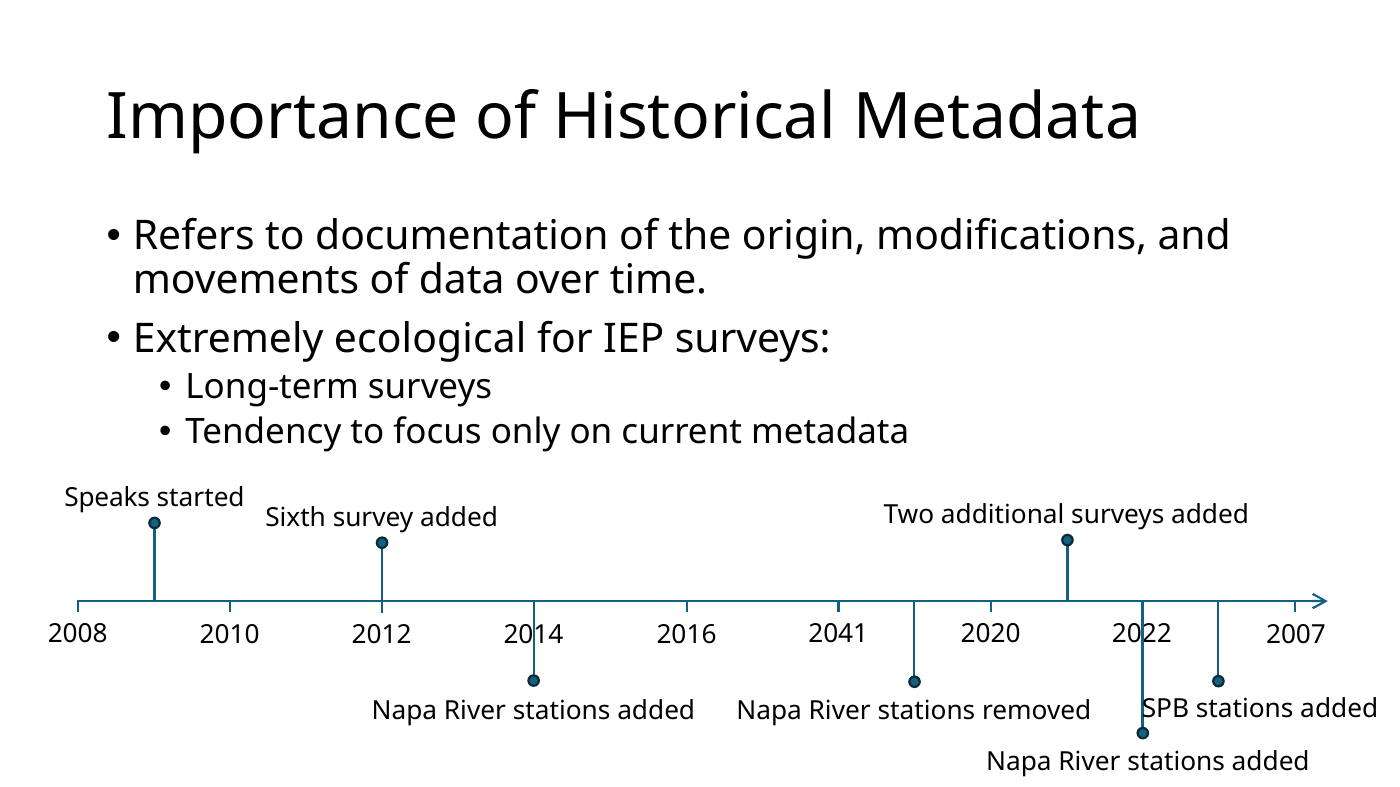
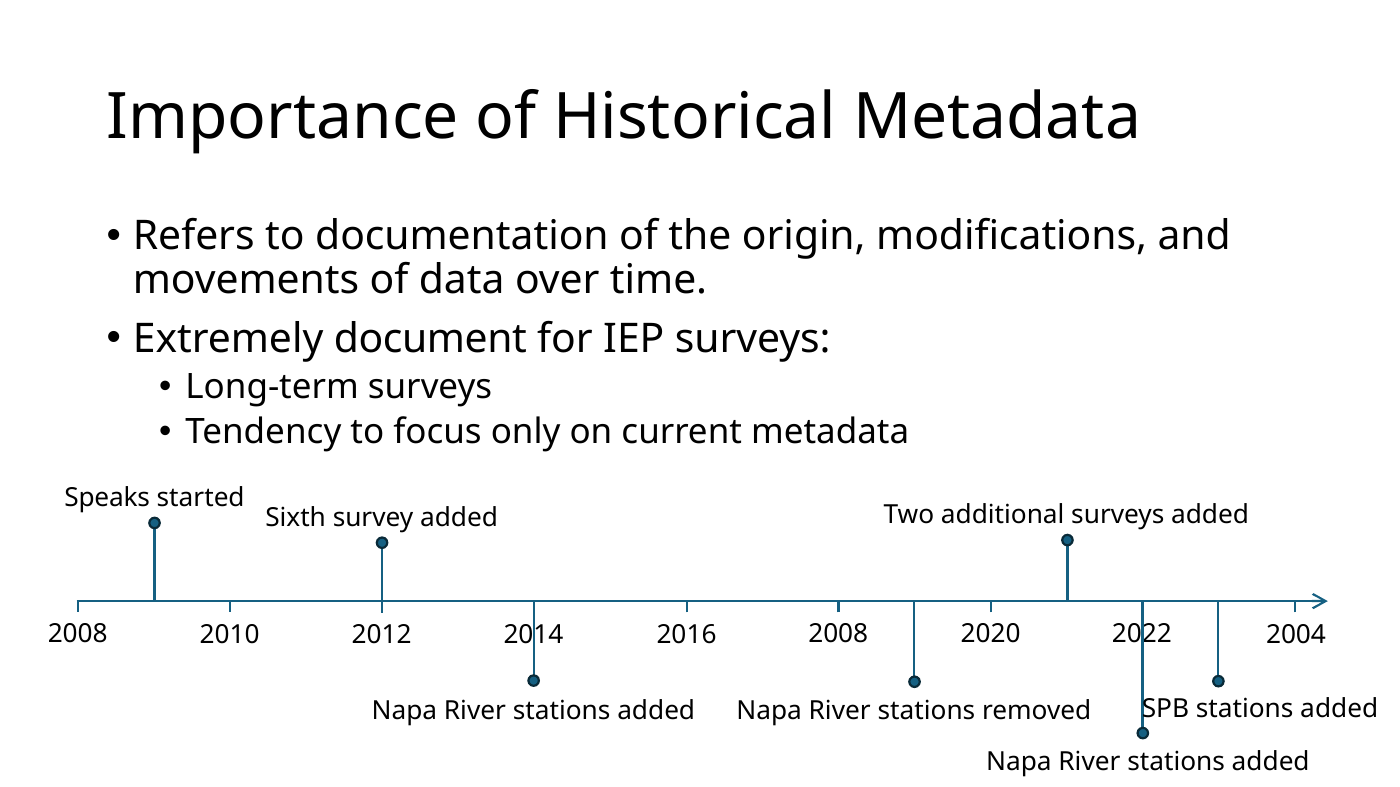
ecological: ecological -> document
2016 2041: 2041 -> 2008
2007: 2007 -> 2004
